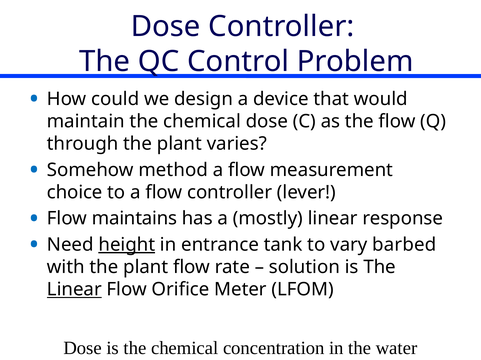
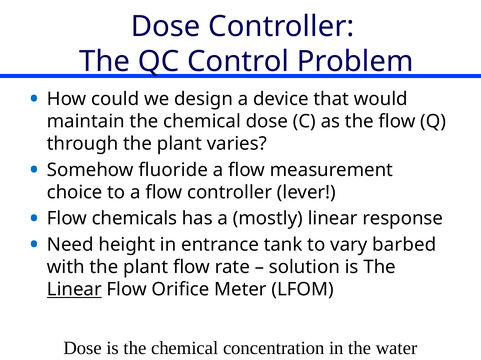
method: method -> fluoride
maintains: maintains -> chemicals
height underline: present -> none
